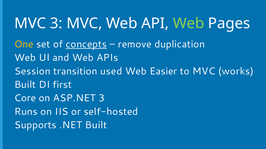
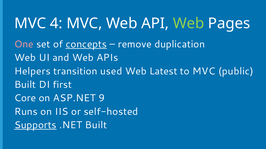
MVC 3: 3 -> 4
One colour: yellow -> pink
Session: Session -> Helpers
Easier: Easier -> Latest
works: works -> public
ASP.NET 3: 3 -> 9
Supports underline: none -> present
